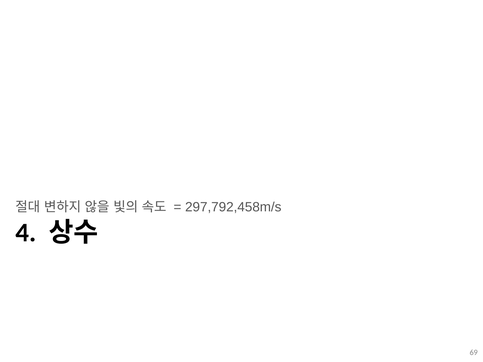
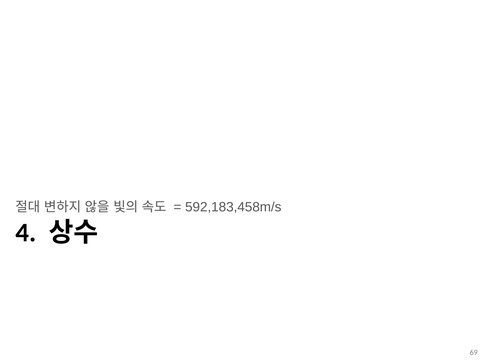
297,792,458m/s: 297,792,458m/s -> 592,183,458m/s
